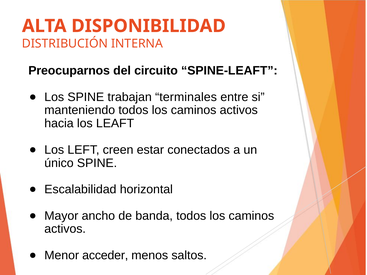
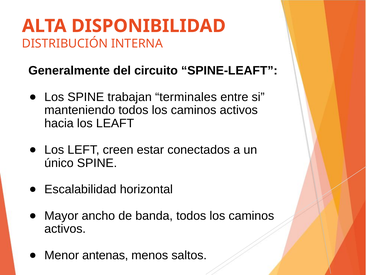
Preocuparnos: Preocuparnos -> Generalmente
acceder: acceder -> antenas
